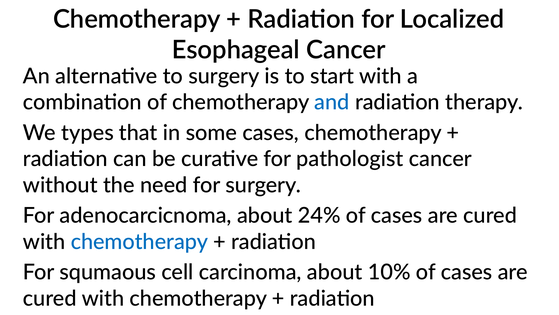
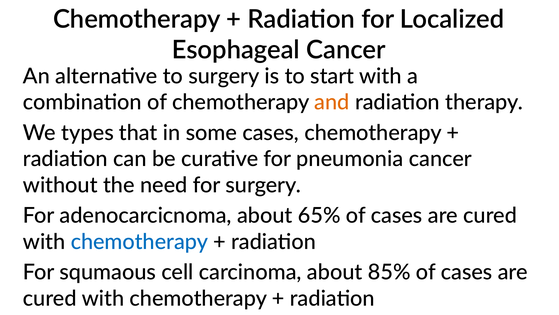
and colour: blue -> orange
pathologist: pathologist -> pneumonia
24%: 24% -> 65%
10%: 10% -> 85%
